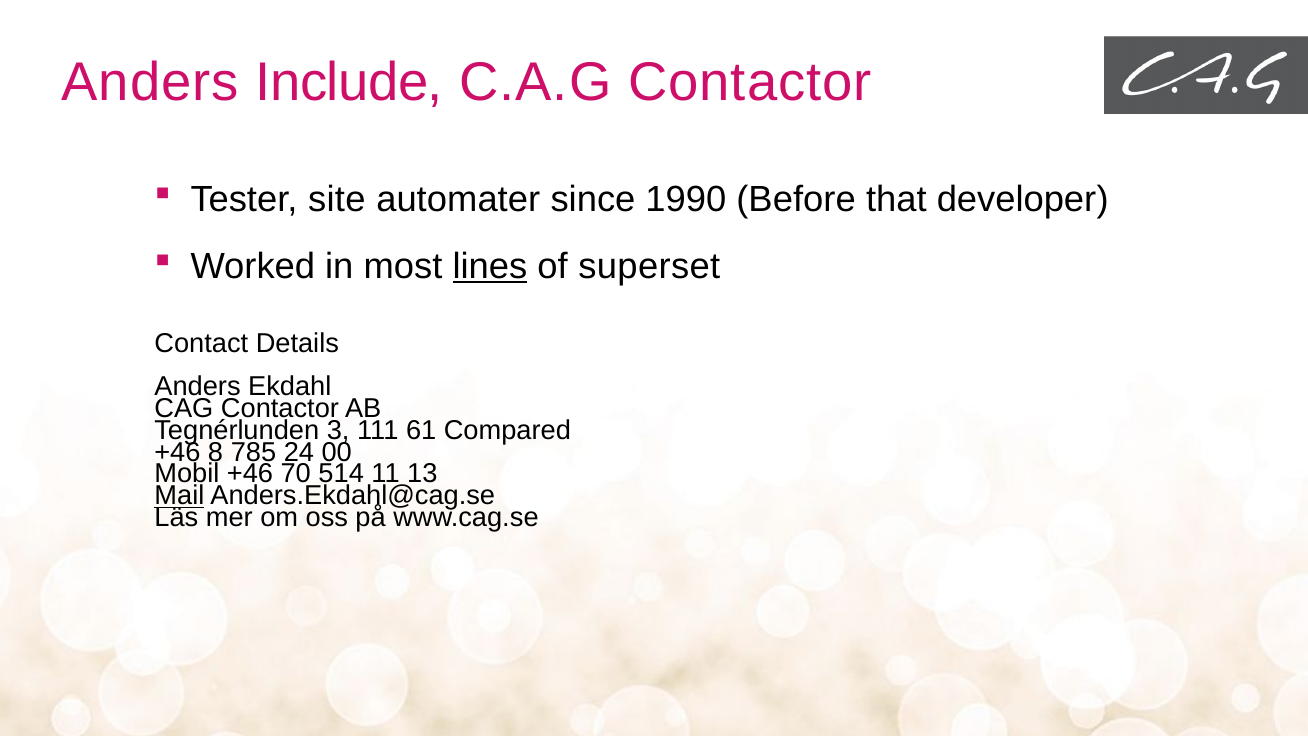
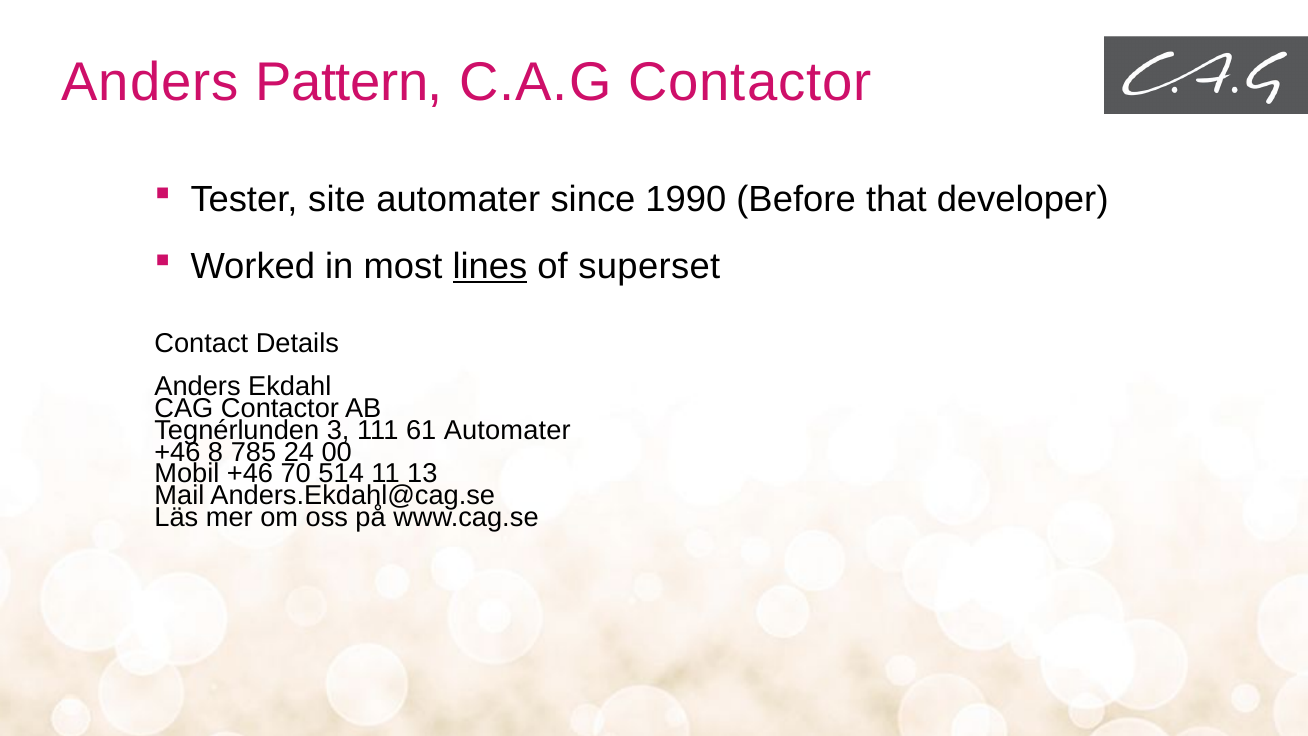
Include: Include -> Pattern
61 Compared: Compared -> Automater
Mail underline: present -> none
